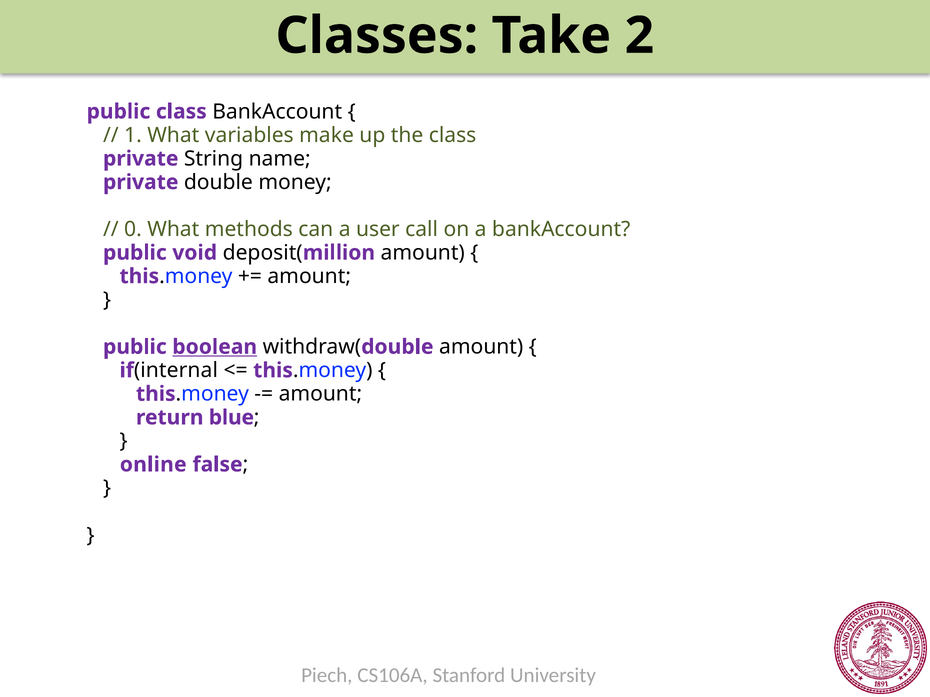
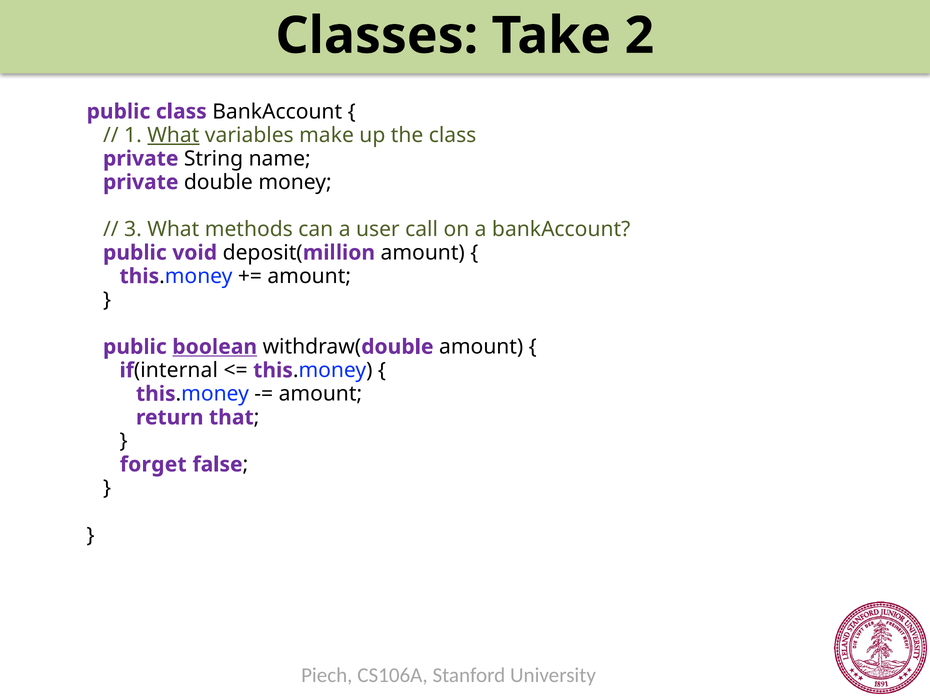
What at (173, 135) underline: none -> present
0: 0 -> 3
blue: blue -> that
online: online -> forget
